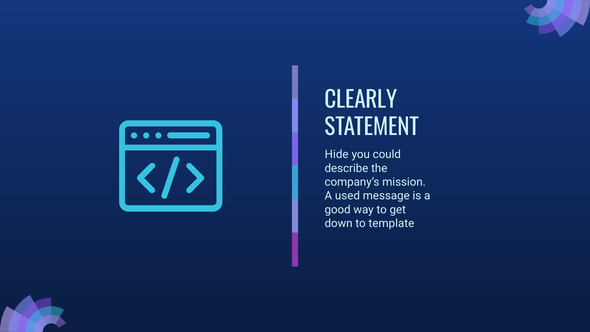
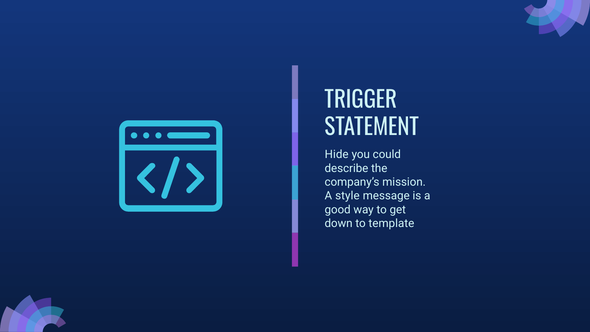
CLEARLY: CLEARLY -> TRIGGER
used: used -> style
